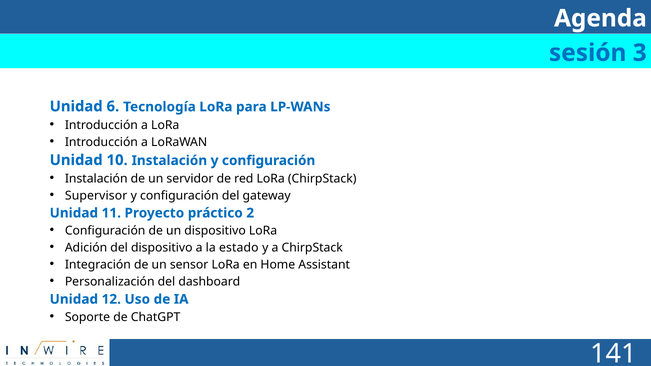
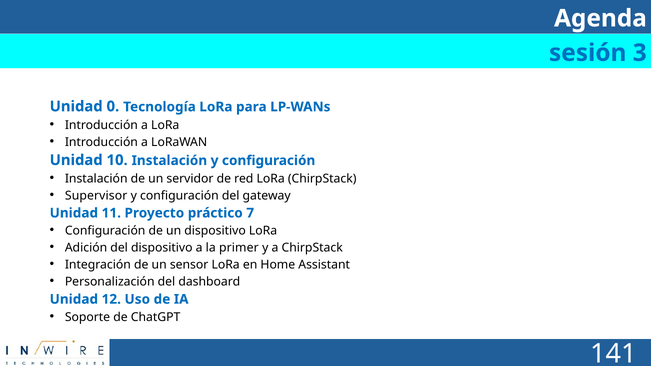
6: 6 -> 0
2: 2 -> 7
estado: estado -> primer
